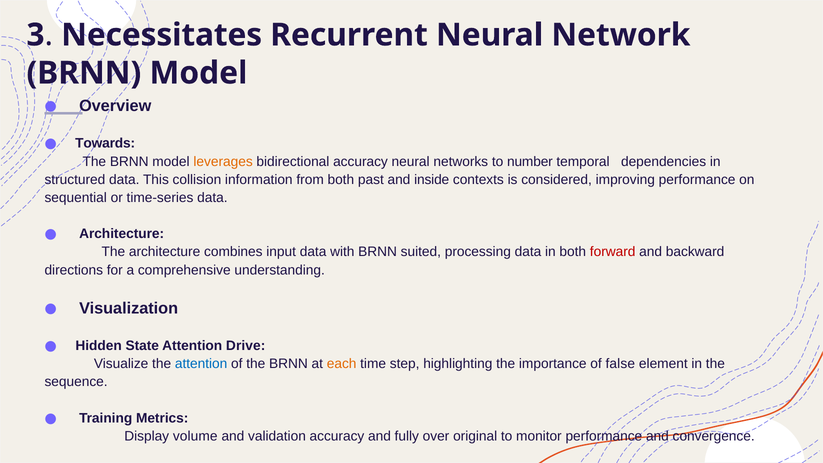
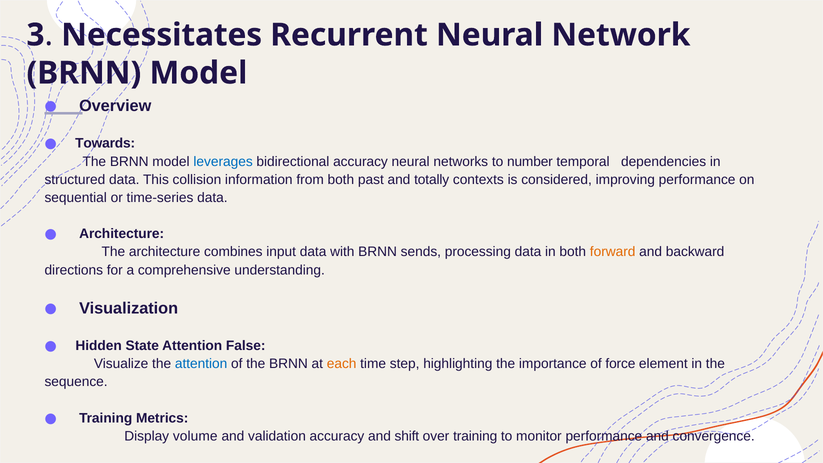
leverages colour: orange -> blue
inside: inside -> totally
suited: suited -> sends
forward colour: red -> orange
Drive: Drive -> False
false: false -> force
fully: fully -> shift
over original: original -> training
